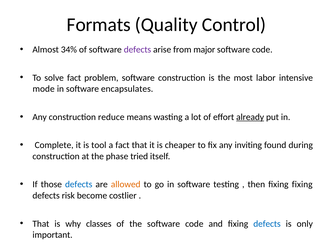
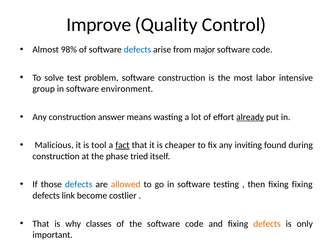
Formats: Formats -> Improve
34%: 34% -> 98%
defects at (137, 49) colour: purple -> blue
solve fact: fact -> test
mode: mode -> group
encapsulates: encapsulates -> environment
reduce: reduce -> answer
Complete: Complete -> Malicious
fact at (122, 145) underline: none -> present
risk: risk -> link
defects at (267, 223) colour: blue -> orange
